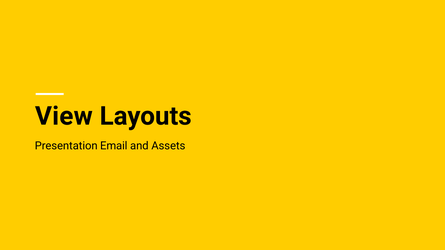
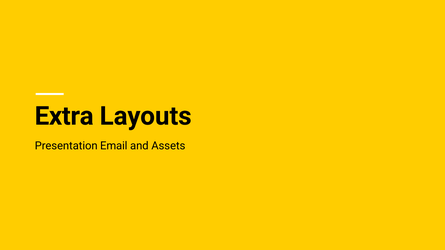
View: View -> Extra
